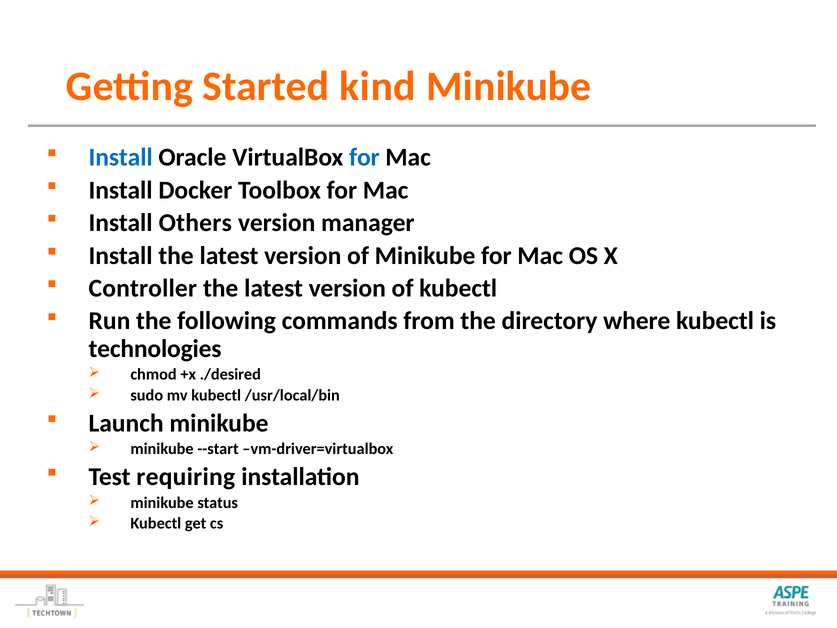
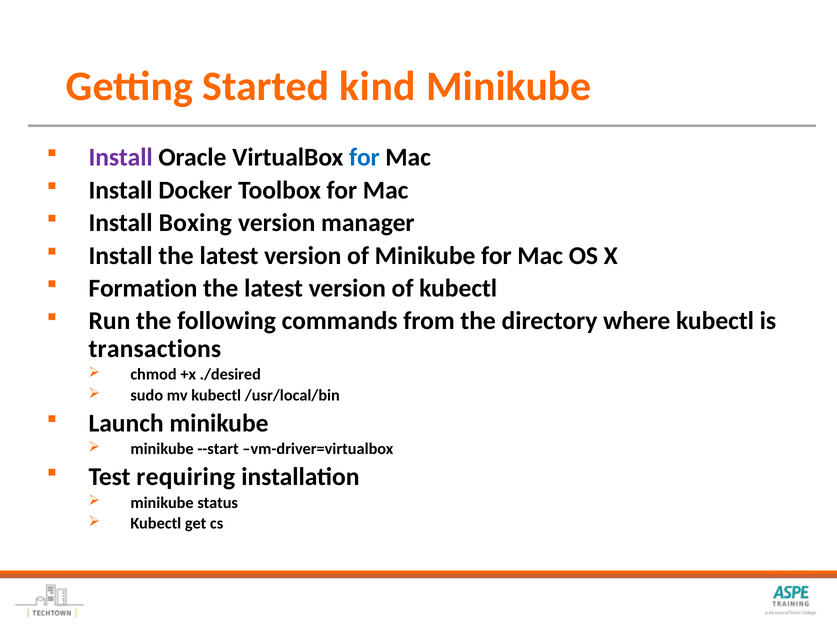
Install at (121, 157) colour: blue -> purple
Others: Others -> Boxing
Controller: Controller -> Formation
technologies: technologies -> transactions
